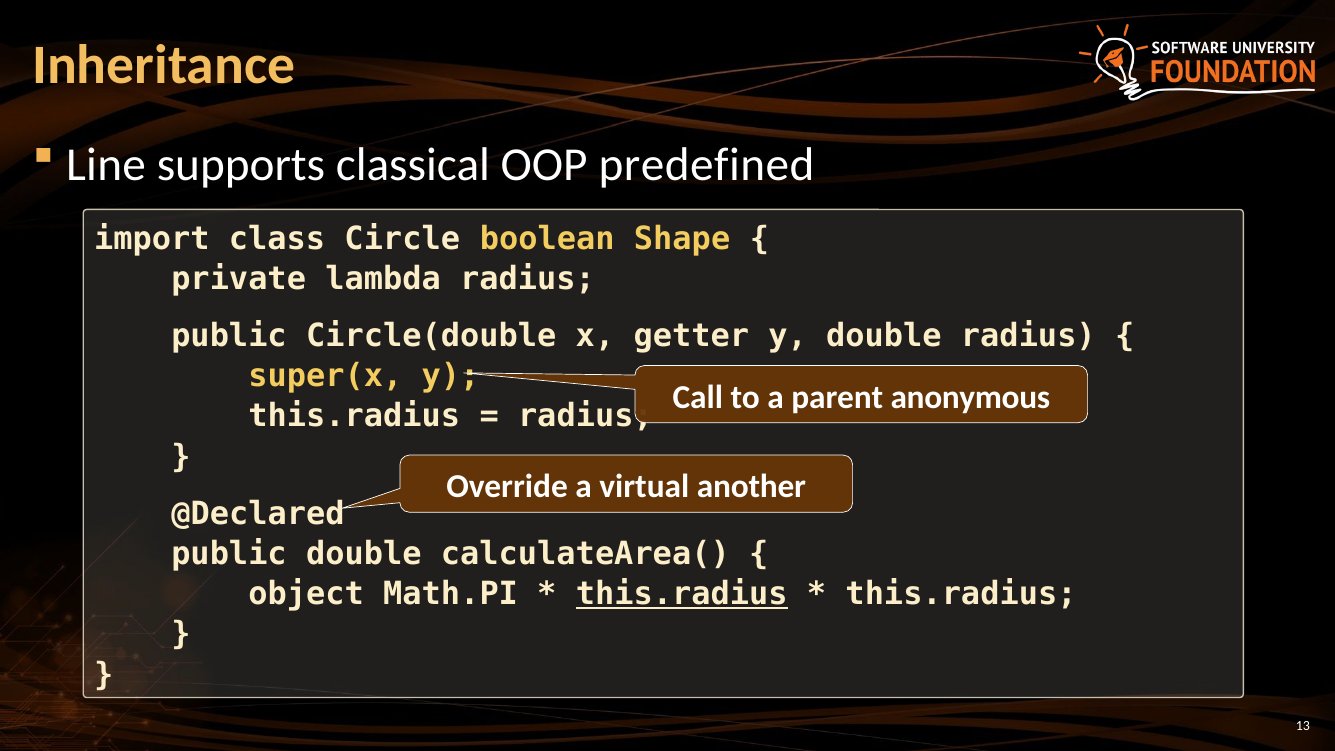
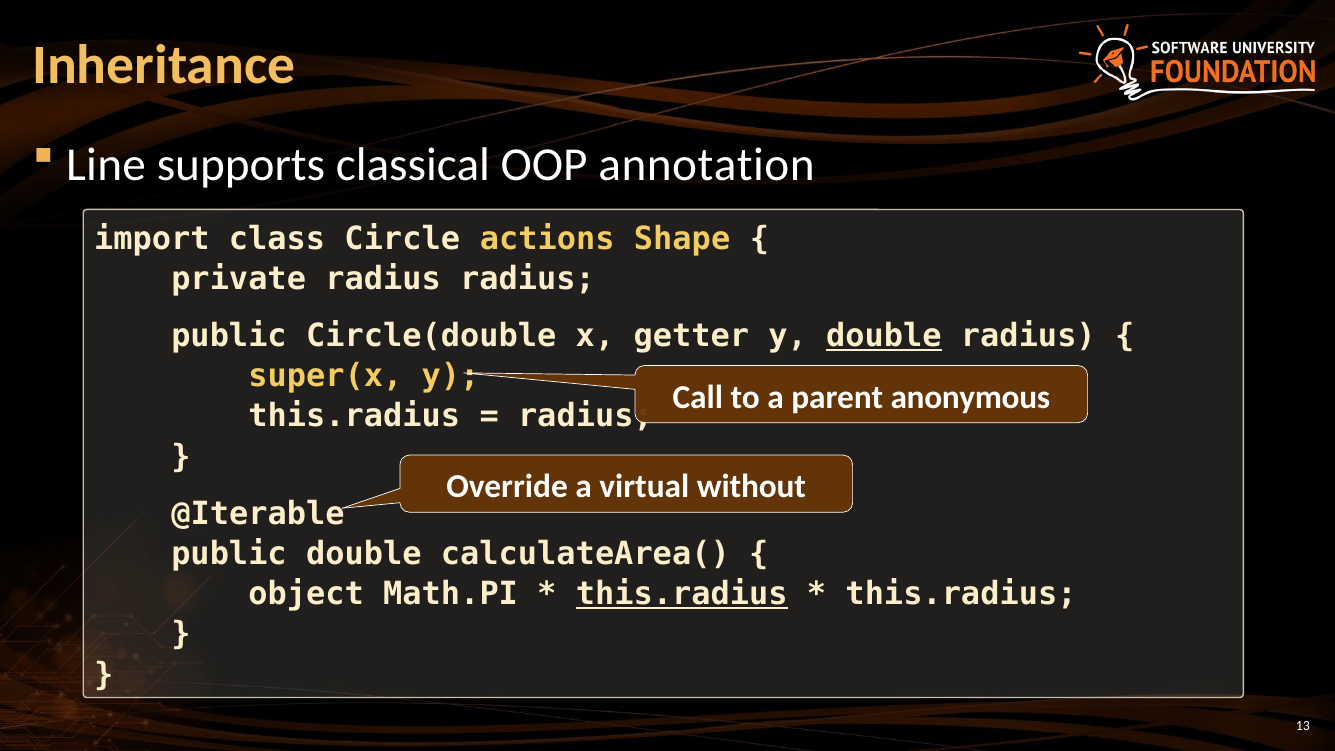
predefined: predefined -> annotation
boolean: boolean -> actions
private lambda: lambda -> radius
double at (884, 336) underline: none -> present
another: another -> without
@Declared: @Declared -> @Iterable
